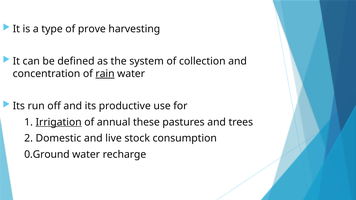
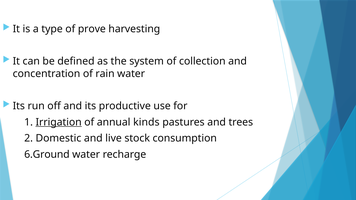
rain underline: present -> none
these: these -> kinds
0.Ground: 0.Ground -> 6.Ground
